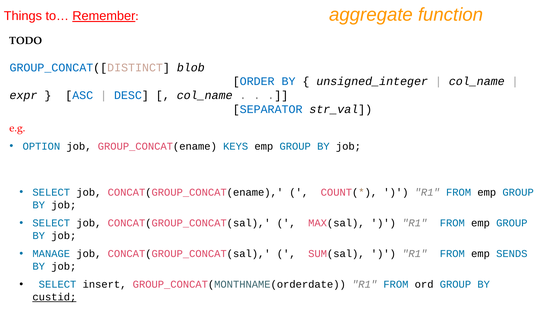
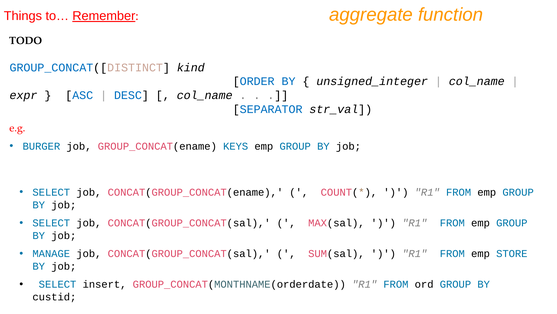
blob: blob -> kind
OPTION: OPTION -> BURGER
SENDS: SENDS -> STORE
custid underline: present -> none
